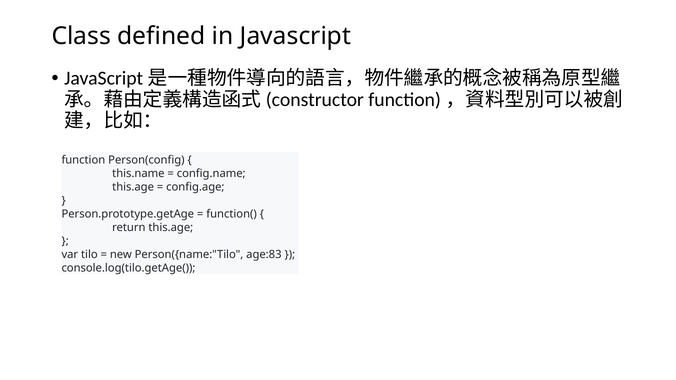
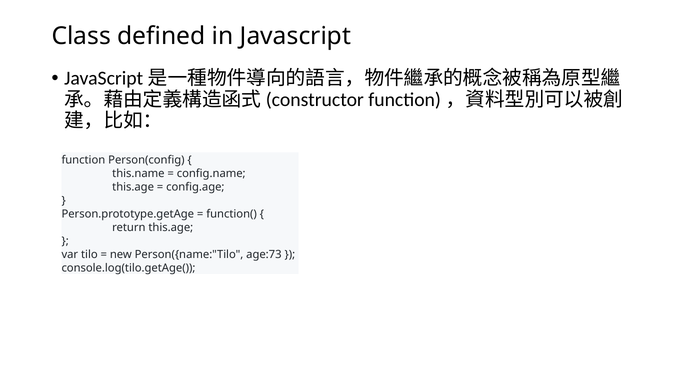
age:83: age:83 -> age:73
